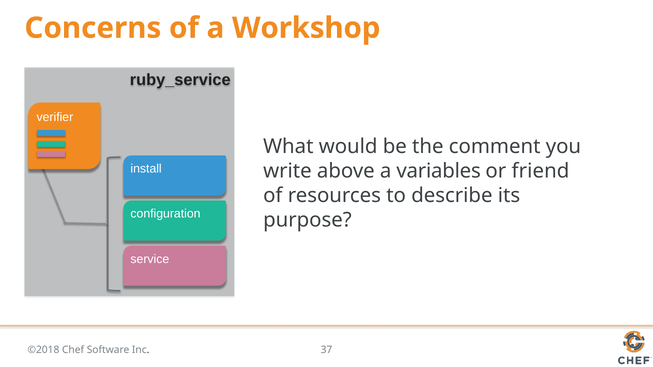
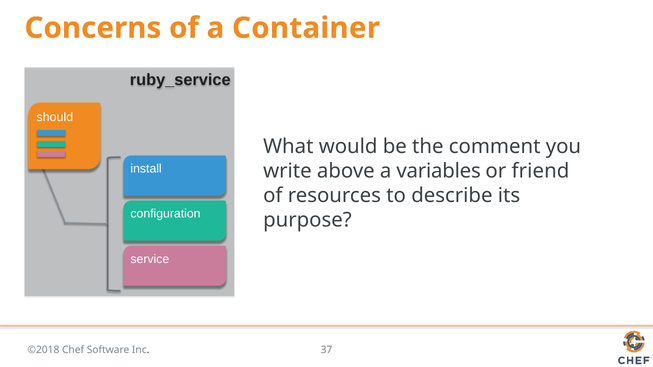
Workshop: Workshop -> Container
verifier: verifier -> should
